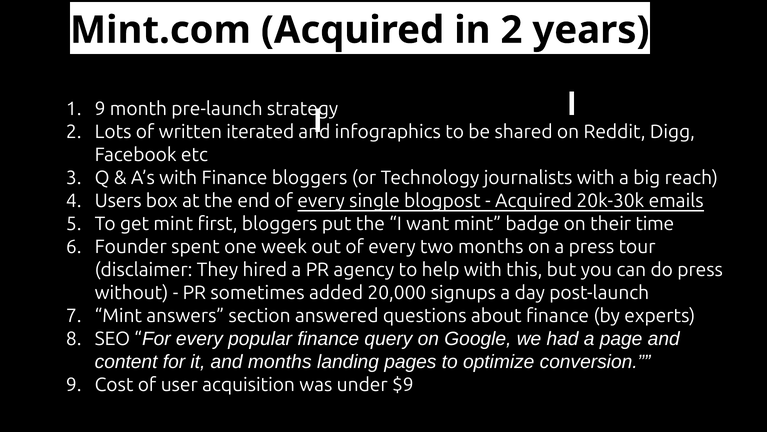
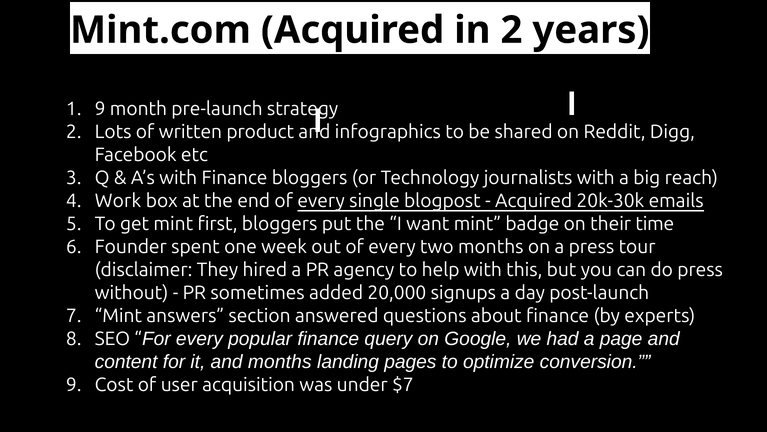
iterated: iterated -> product
Users: Users -> Work
$9: $9 -> $7
